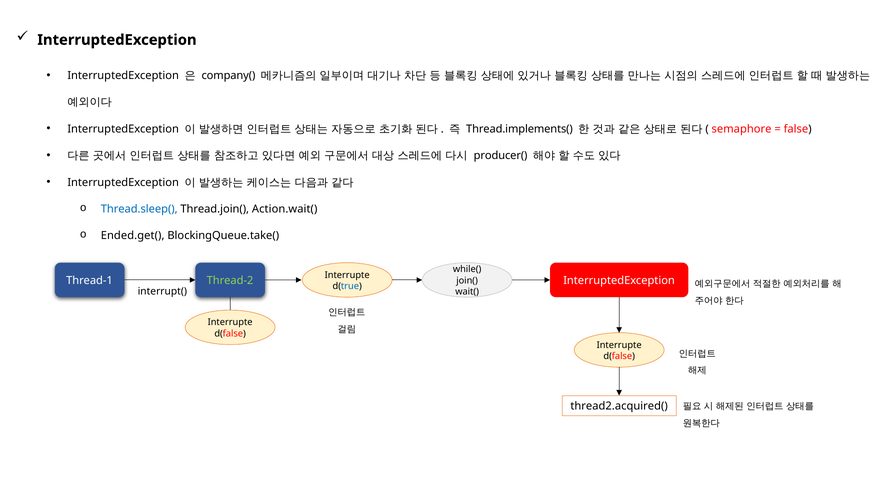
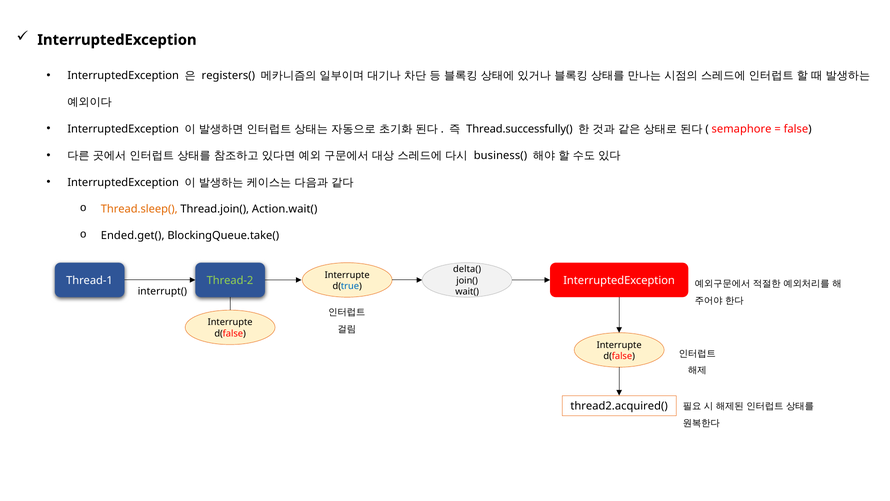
company(: company( -> registers(
Thread.implements(: Thread.implements( -> Thread.successfully(
producer(: producer( -> business(
Thread.sleep( colour: blue -> orange
while(: while( -> delta(
